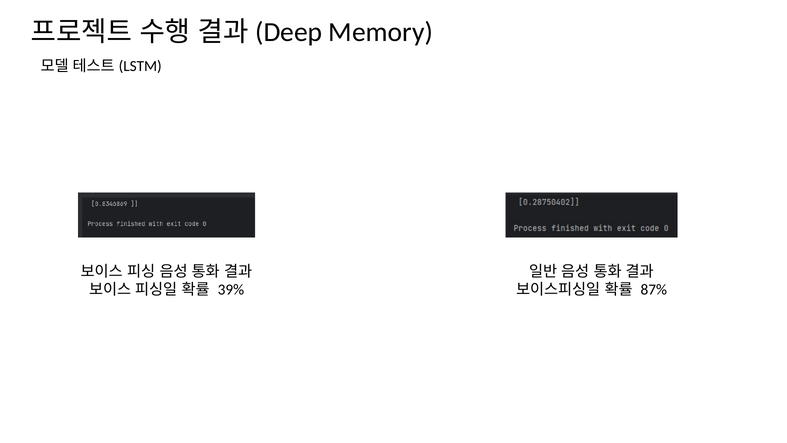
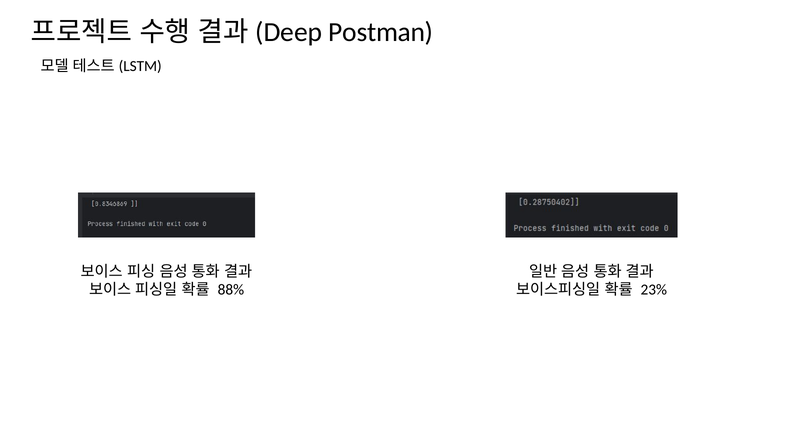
Memory: Memory -> Postman
39%: 39% -> 88%
87%: 87% -> 23%
